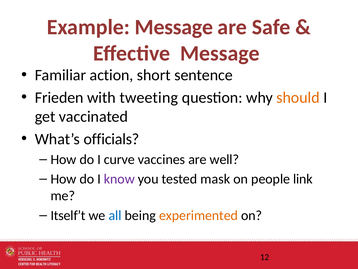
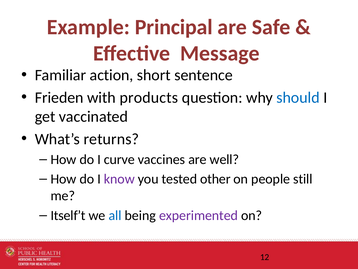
Example Message: Message -> Principal
tweeting: tweeting -> products
should colour: orange -> blue
officials: officials -> returns
mask: mask -> other
link: link -> still
experimented colour: orange -> purple
